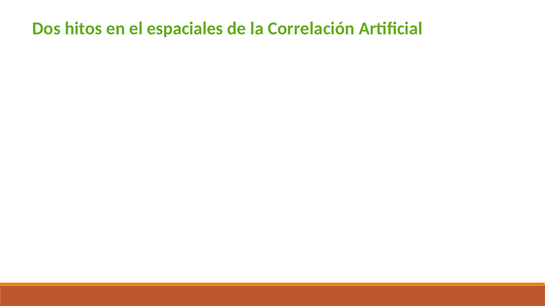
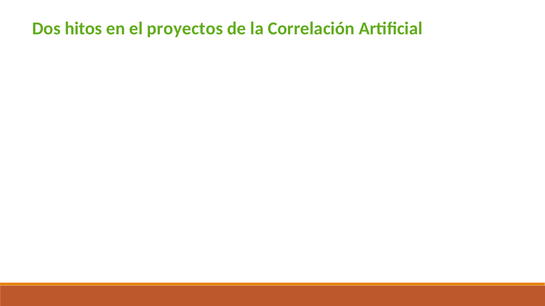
espaciales: espaciales -> proyectos
